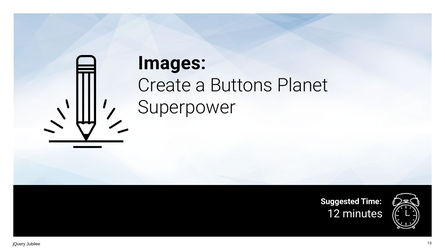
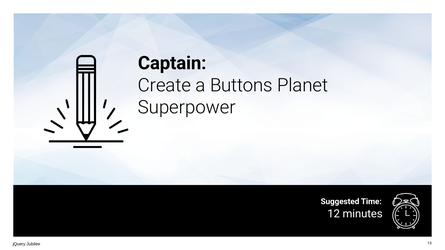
Images: Images -> Captain
